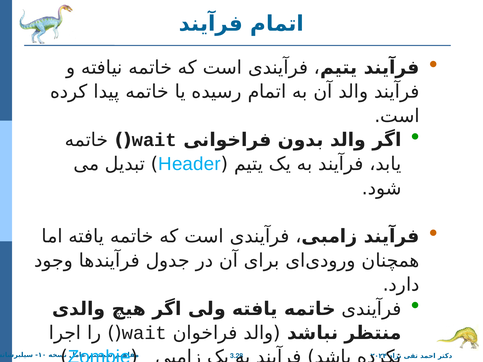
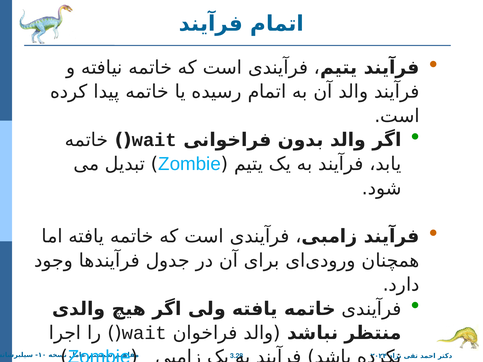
Header at (190, 164): Header -> Zombie
